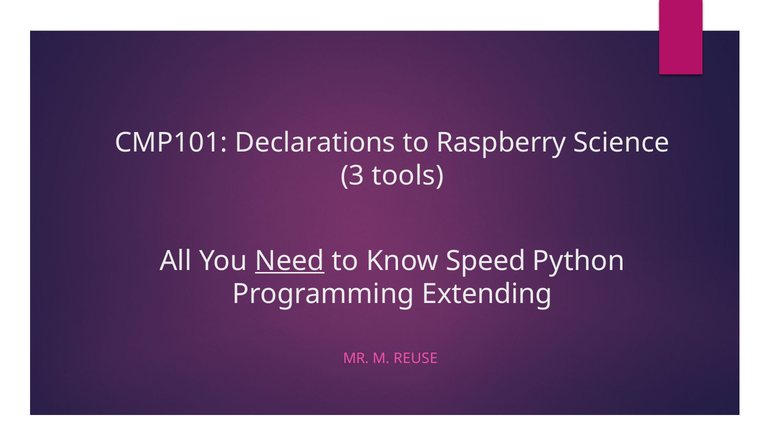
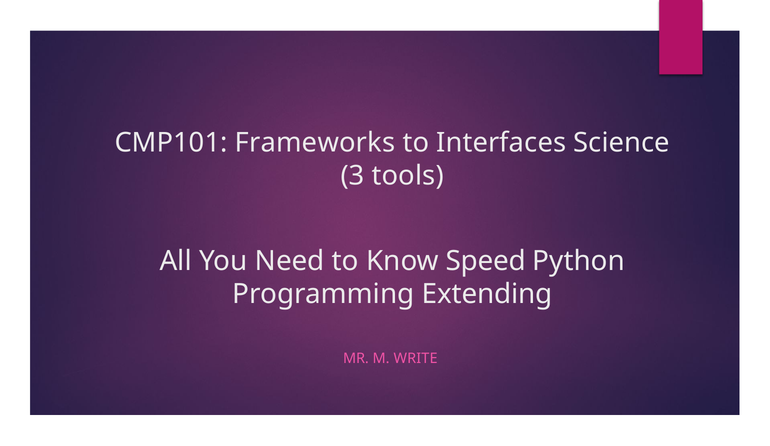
Declarations: Declarations -> Frameworks
Raspberry: Raspberry -> Interfaces
Need underline: present -> none
REUSE: REUSE -> WRITE
